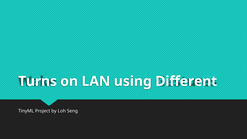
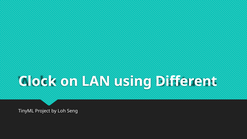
Turns: Turns -> Clock
